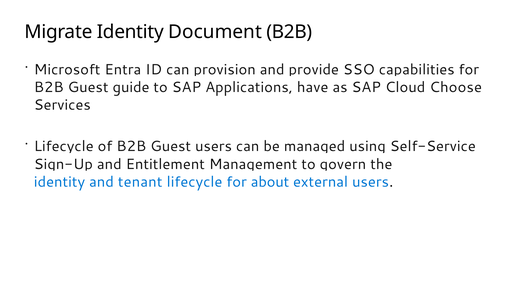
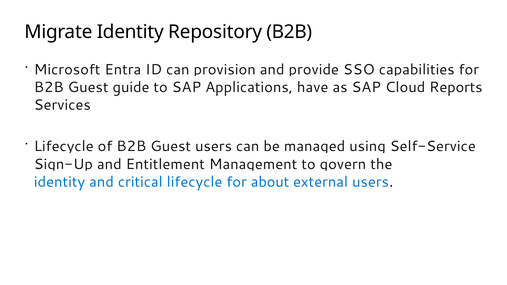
Document: Document -> Repository
Choose: Choose -> Reports
tenant: tenant -> critical
